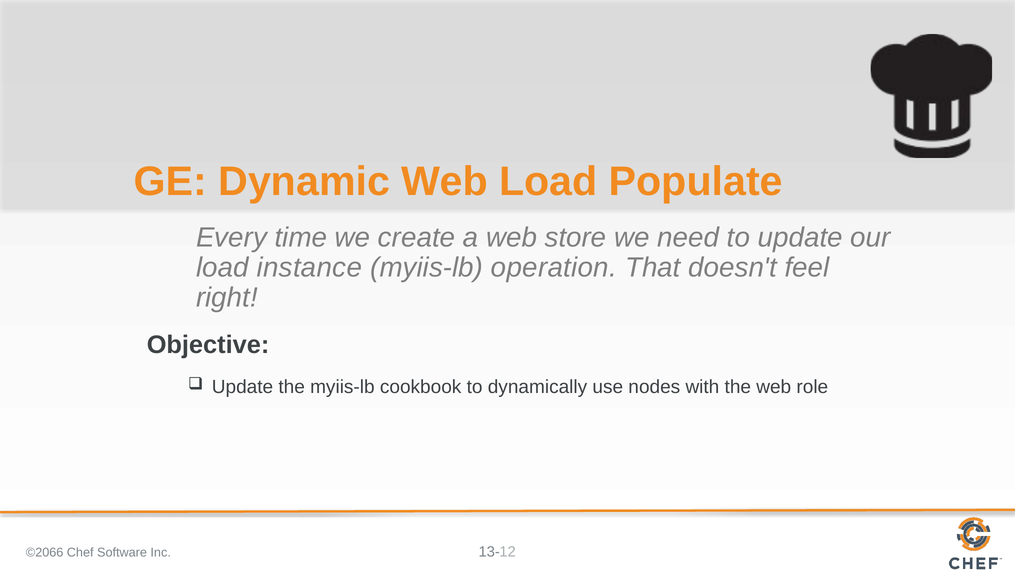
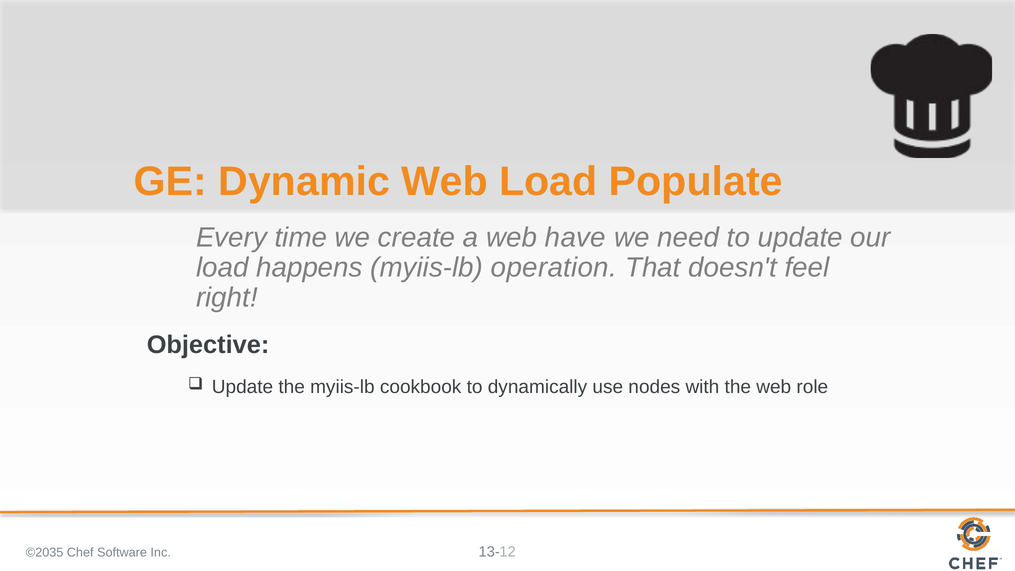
store: store -> have
instance: instance -> happens
©2066: ©2066 -> ©2035
